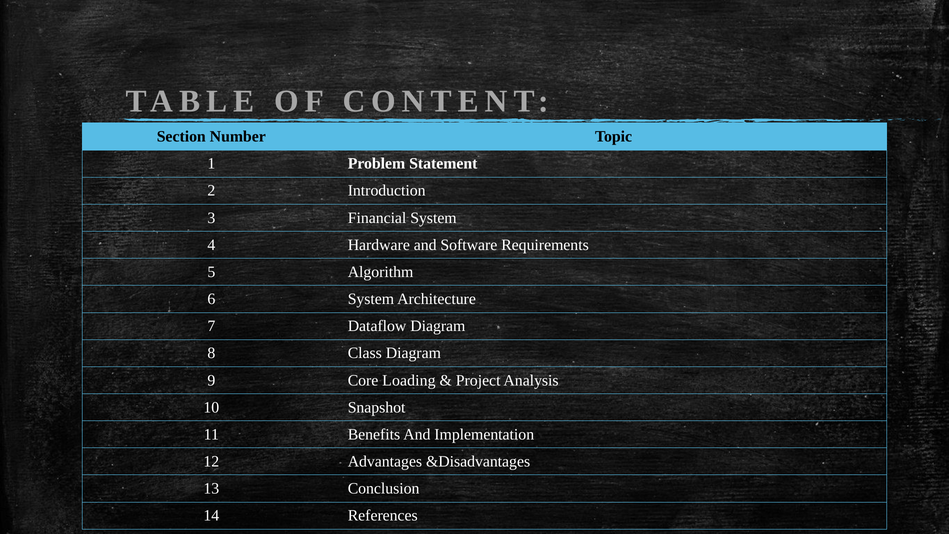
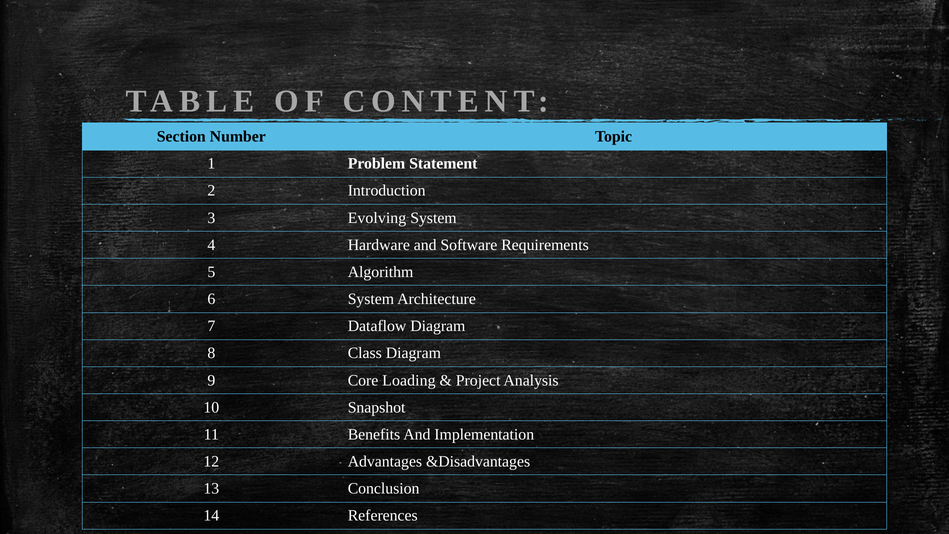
Financial: Financial -> Evolving
